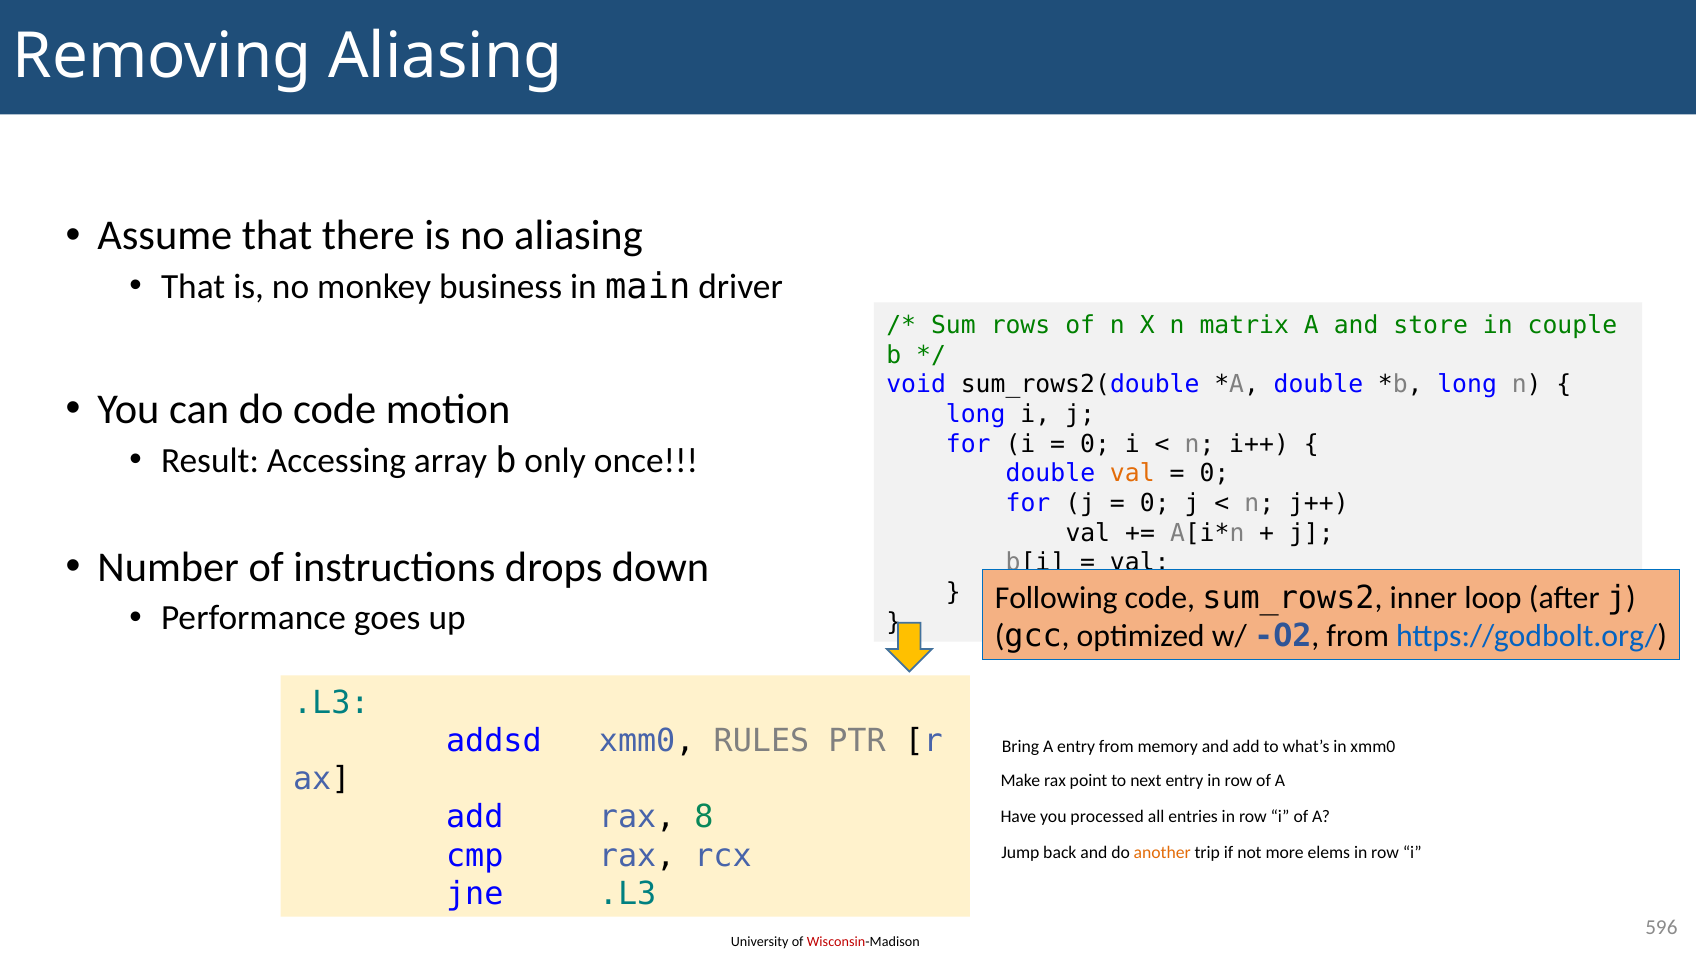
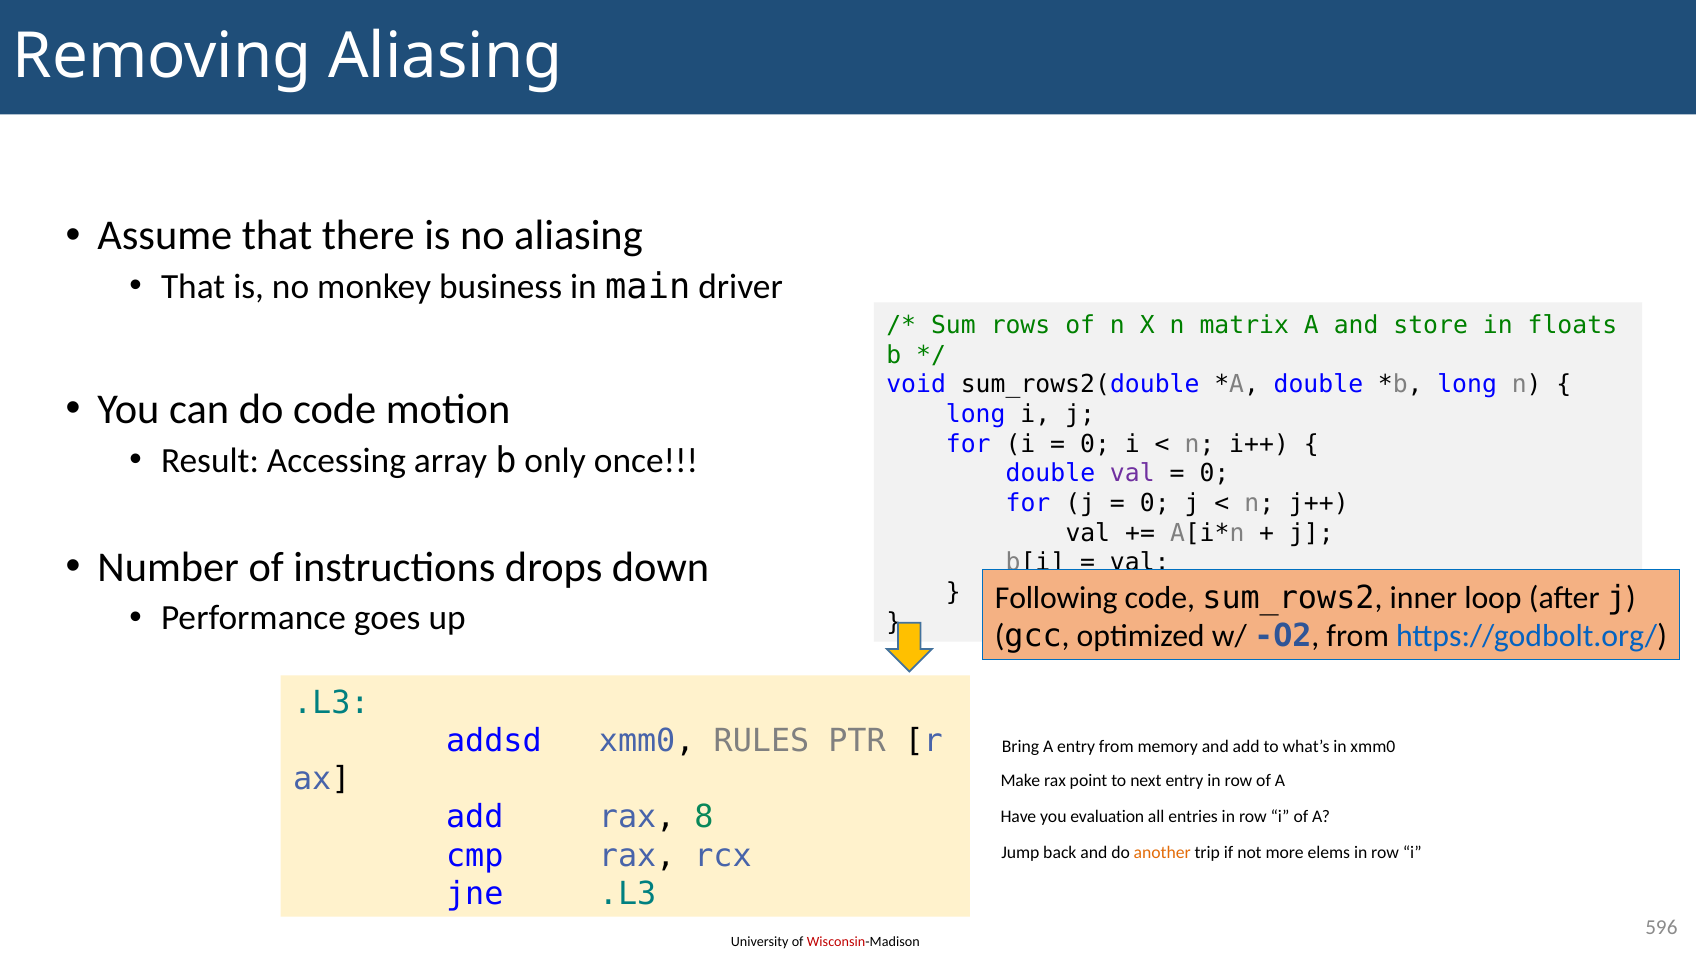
couple: couple -> floats
val at (1132, 474) colour: orange -> purple
processed: processed -> evaluation
